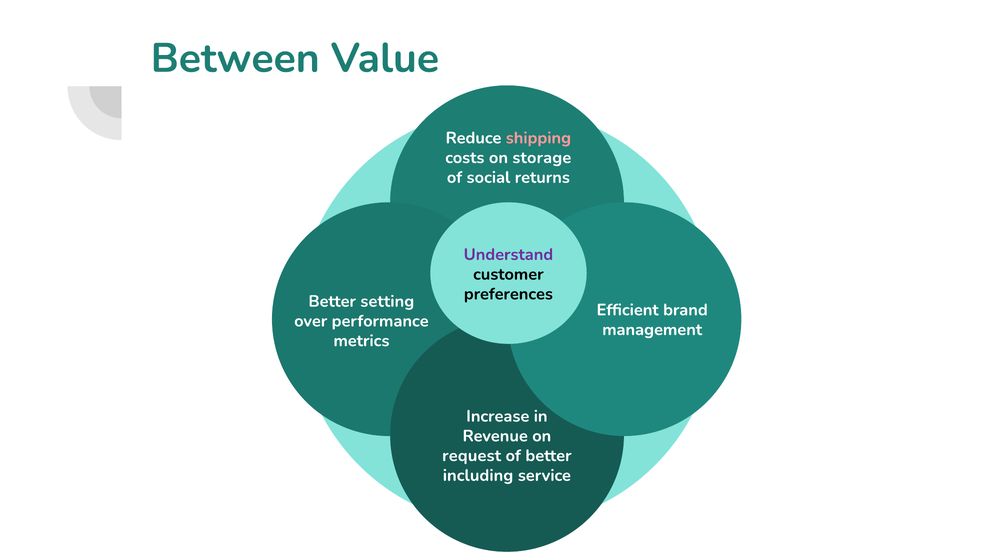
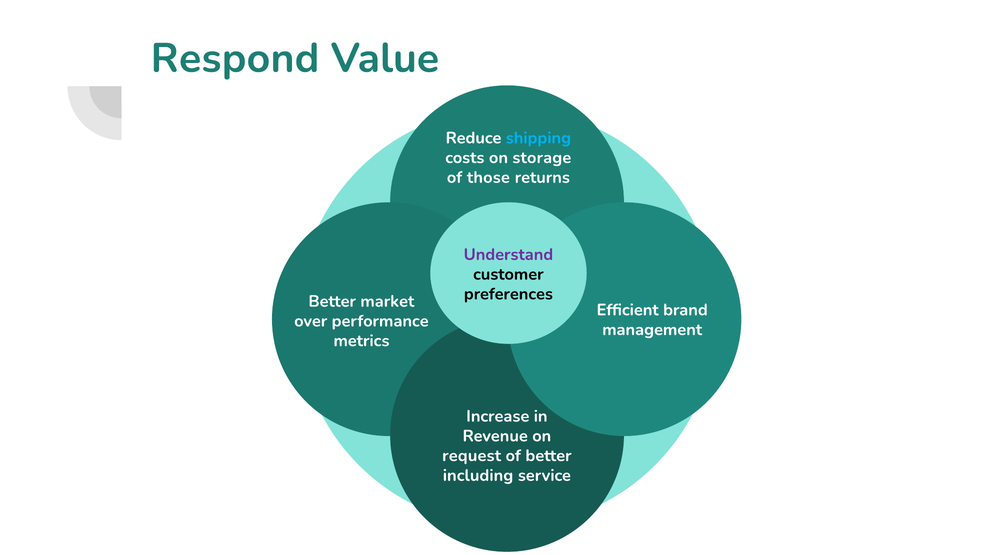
Between: Between -> Respond
shipping colour: pink -> light blue
social: social -> those
setting: setting -> market
